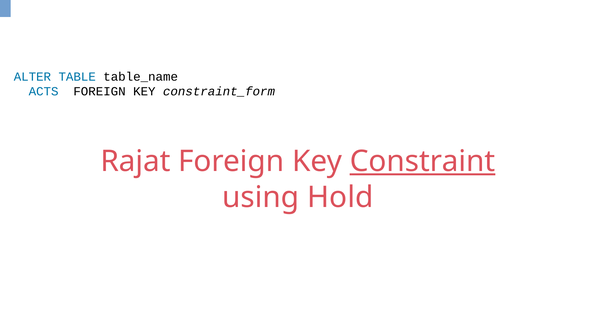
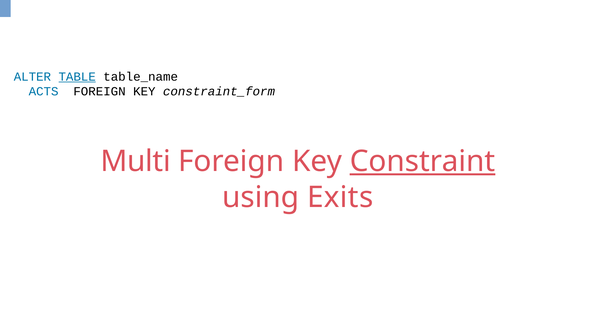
TABLE underline: none -> present
Rajat: Rajat -> Multi
Hold: Hold -> Exits
